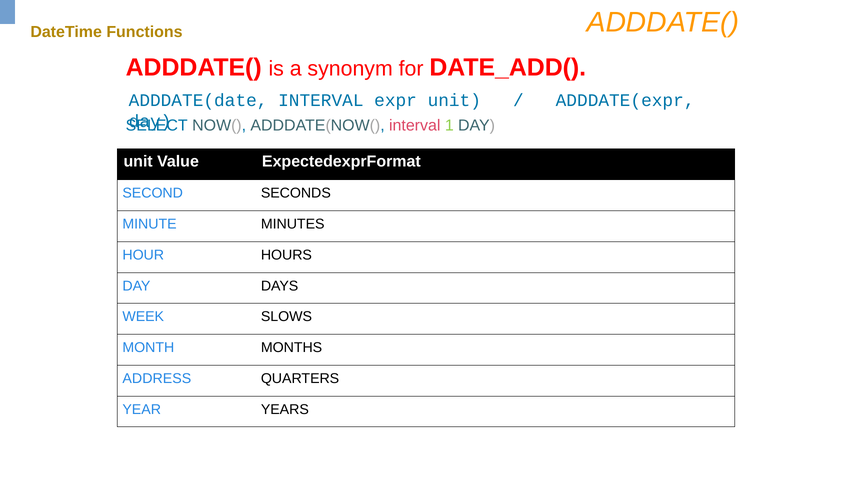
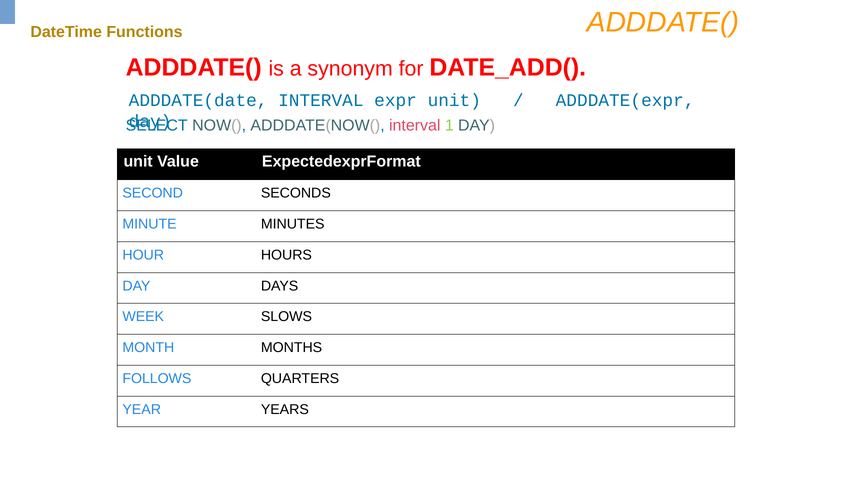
ADDRESS: ADDRESS -> FOLLOWS
